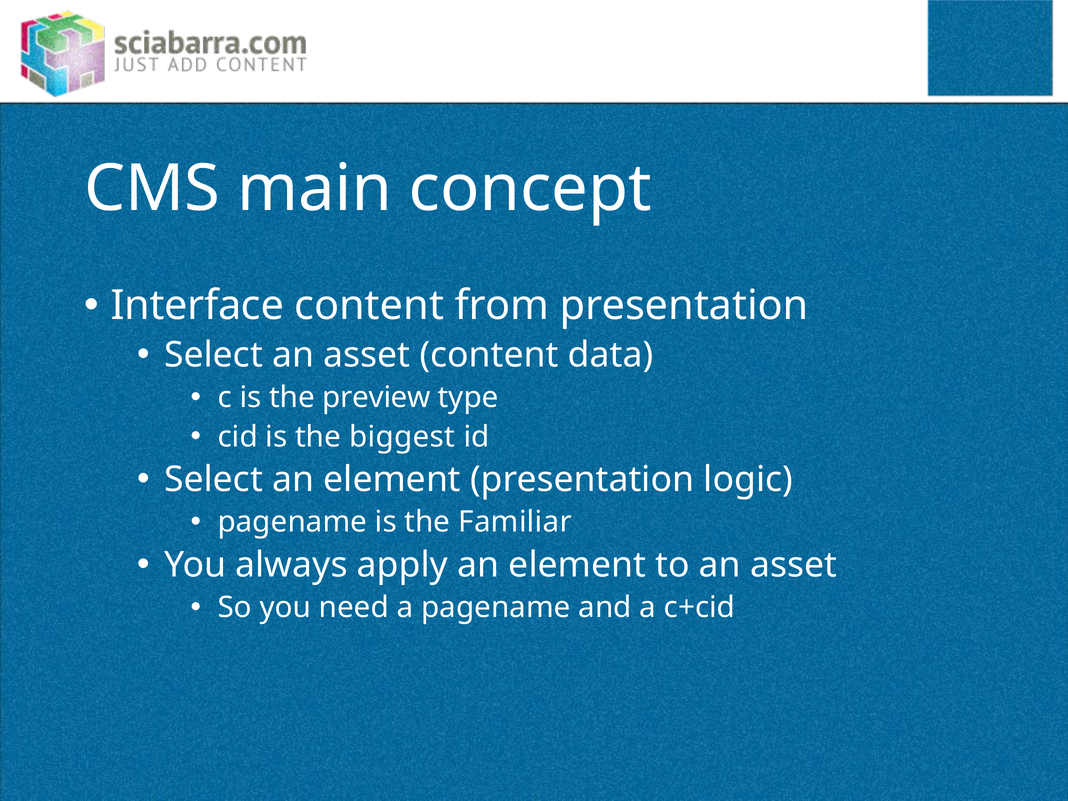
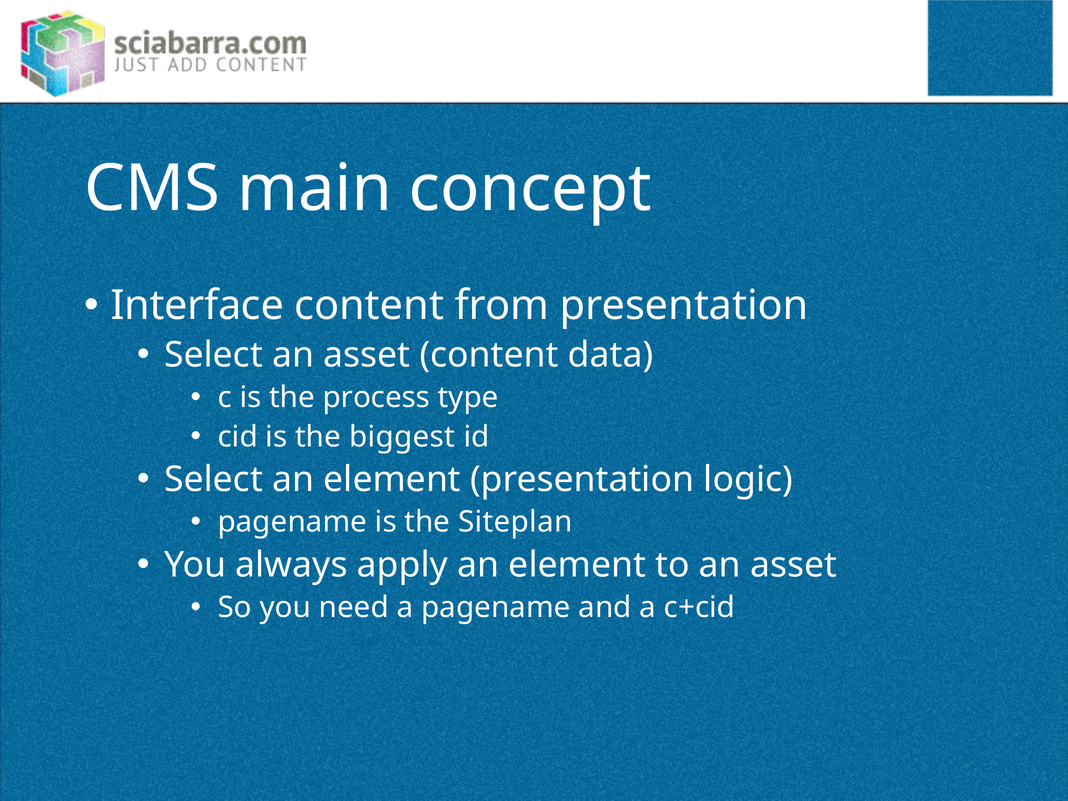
preview: preview -> process
Familiar: Familiar -> Siteplan
